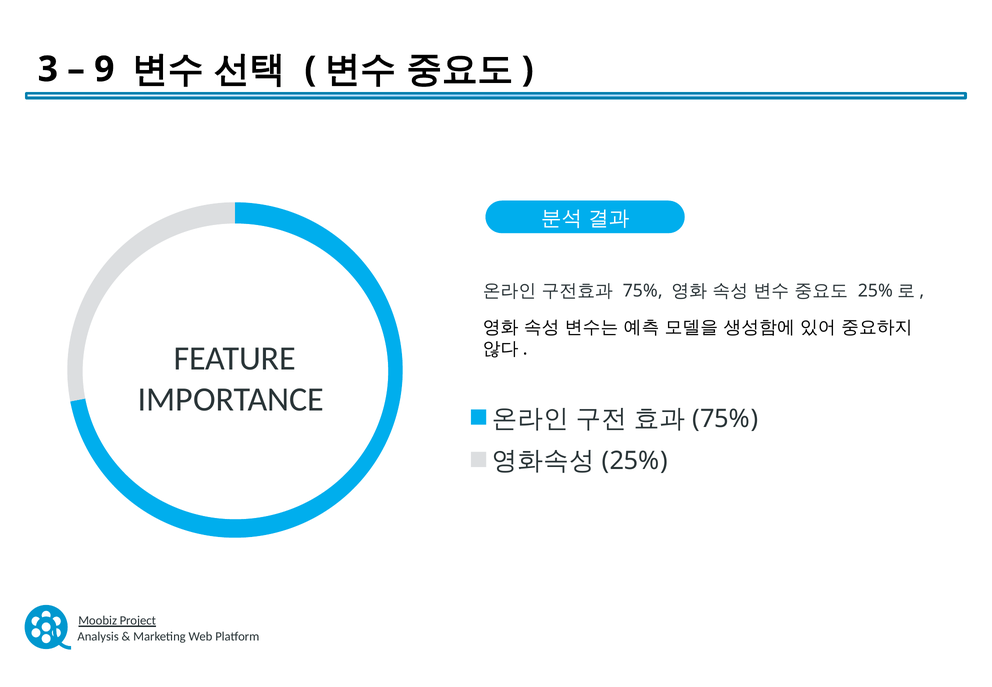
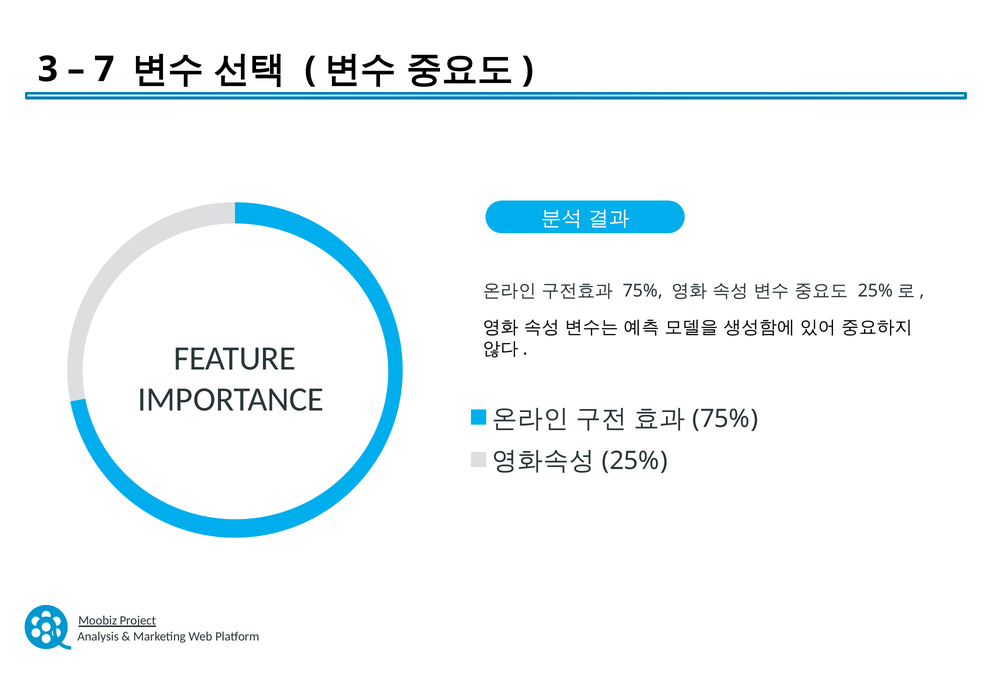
9: 9 -> 7
